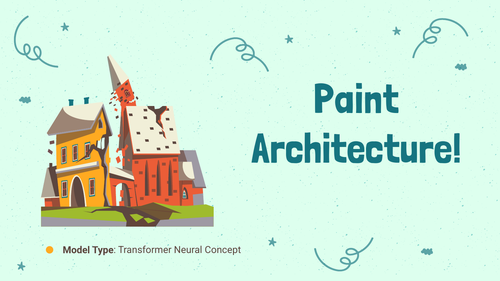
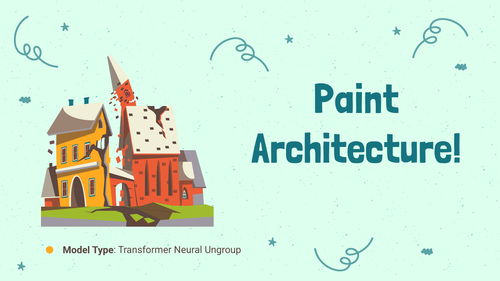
Concept: Concept -> Ungroup
